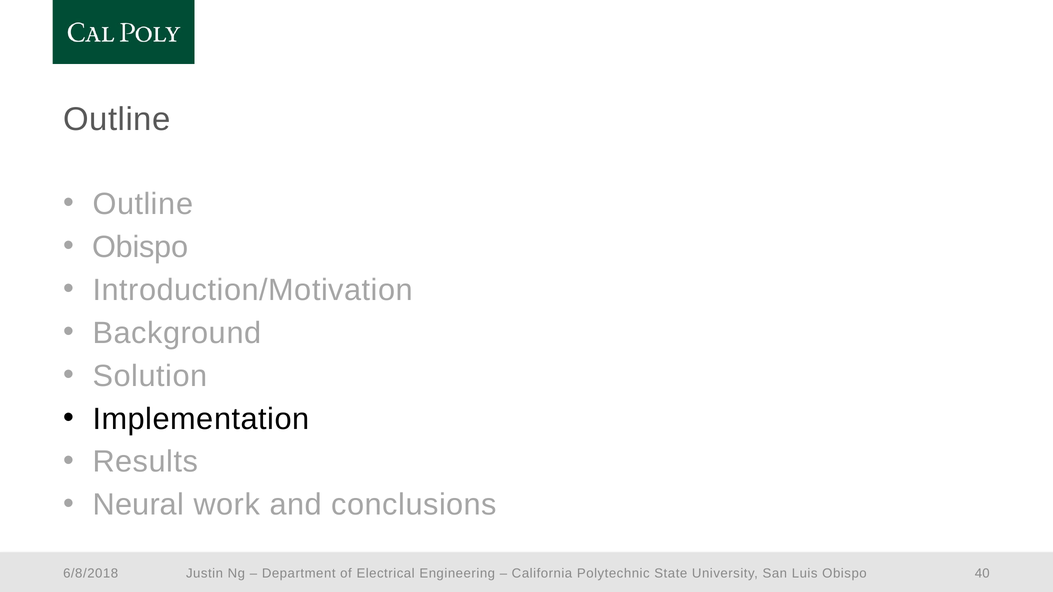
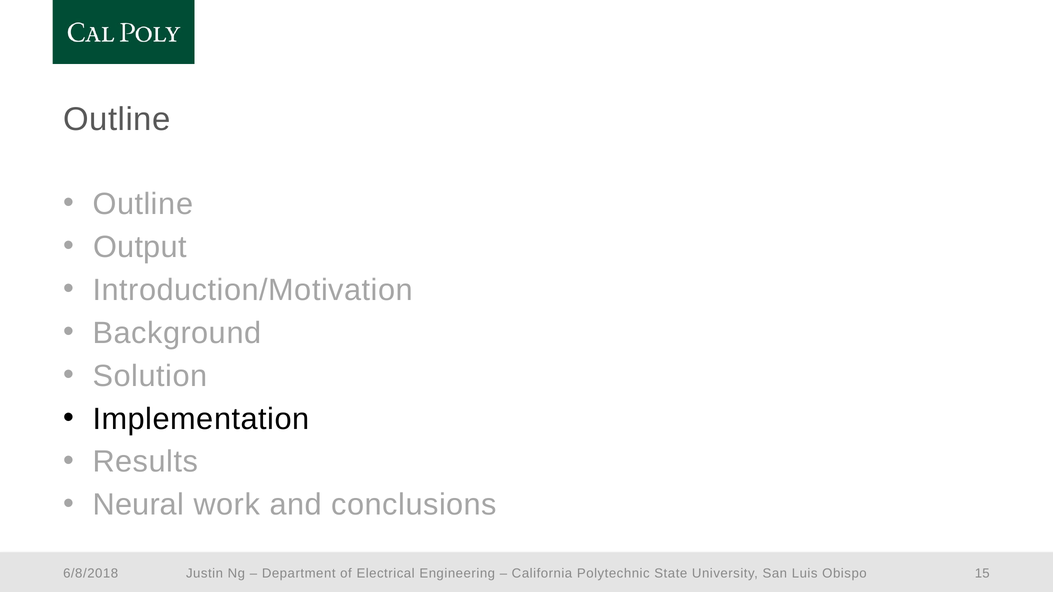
Obispo at (140, 247): Obispo -> Output
40: 40 -> 15
